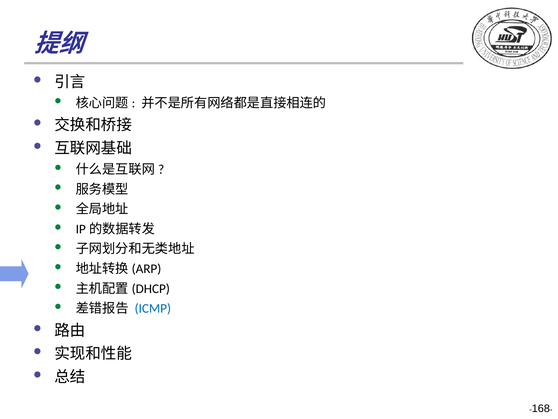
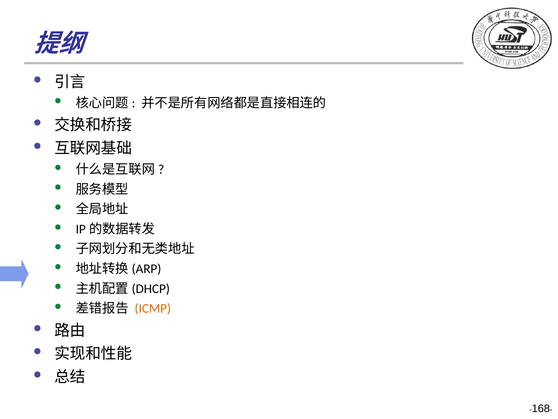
ICMP colour: blue -> orange
